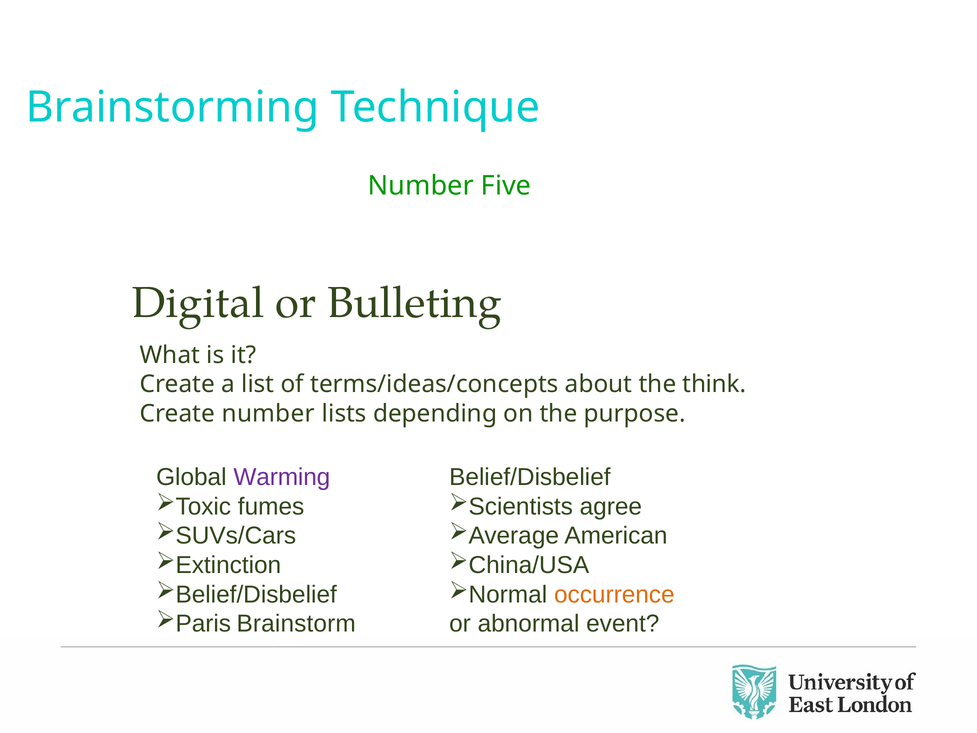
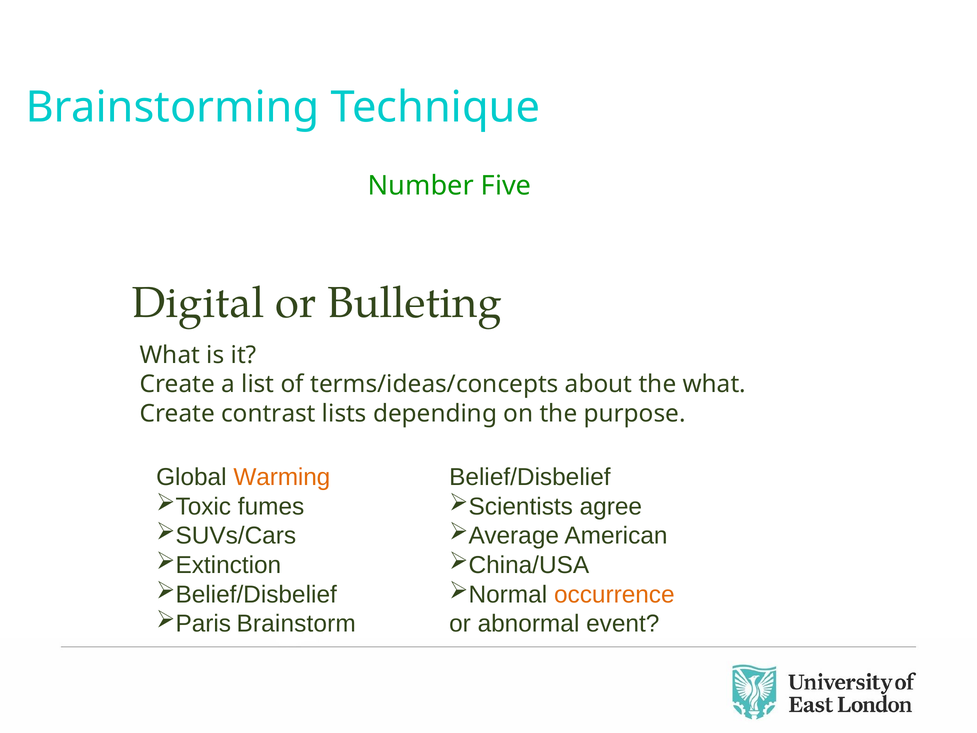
the think: think -> what
Create number: number -> contrast
Warming colour: purple -> orange
